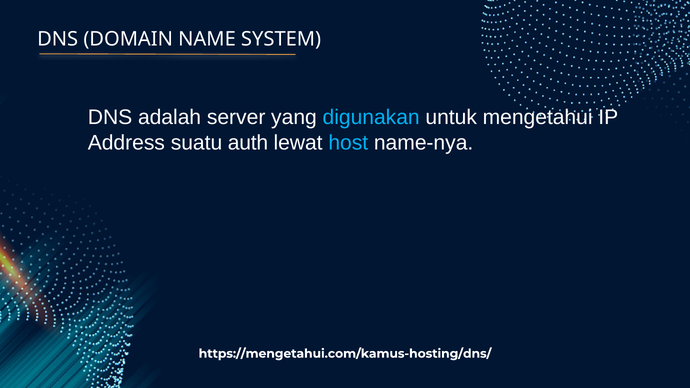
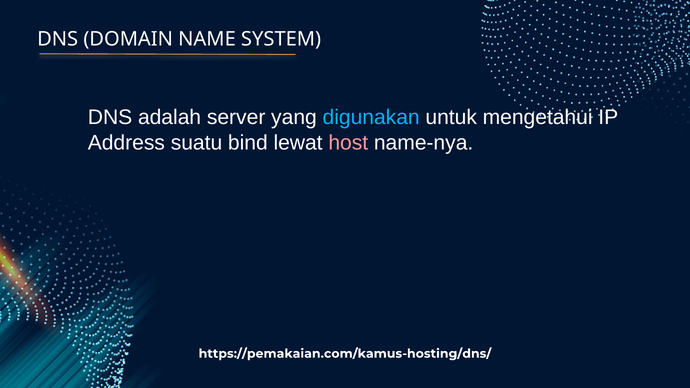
auth: auth -> bind
host colour: light blue -> pink
https://mengetahui.com/kamus-hosting/dns/: https://mengetahui.com/kamus-hosting/dns/ -> https://pemakaian.com/kamus-hosting/dns/
